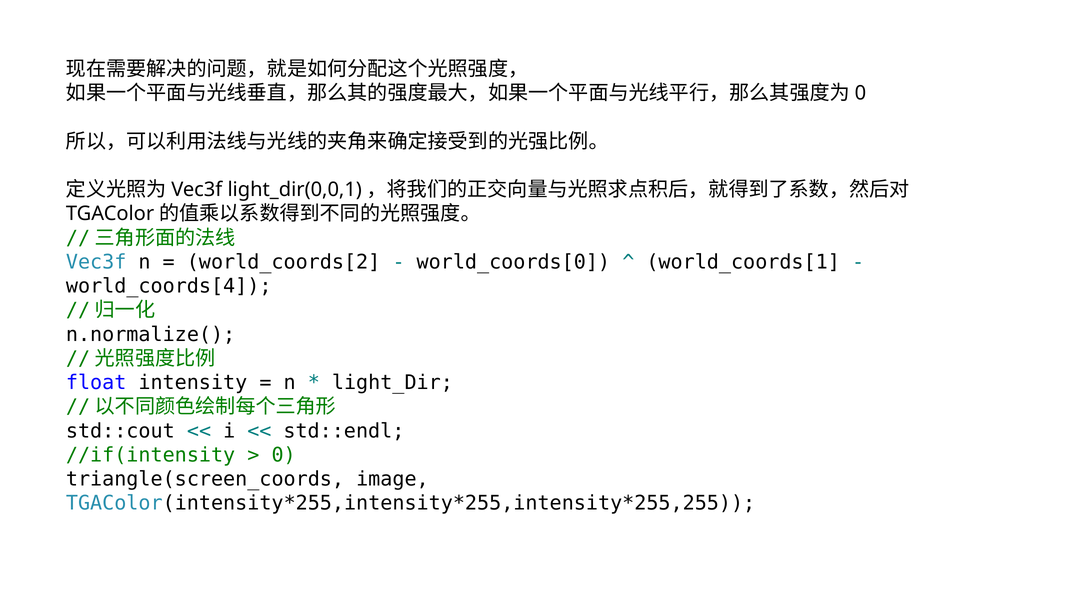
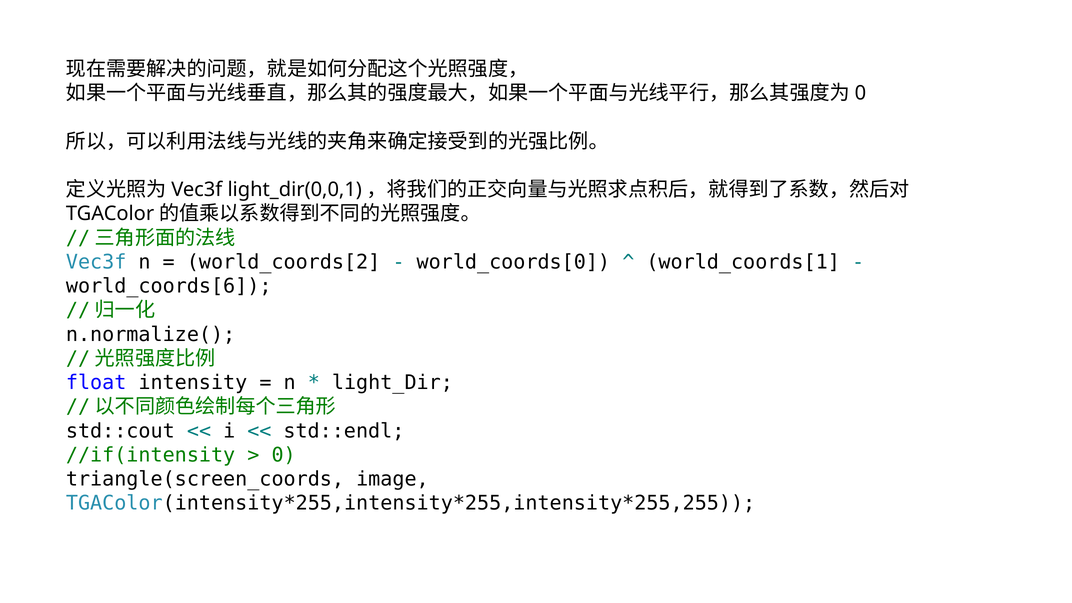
world_coords[4: world_coords[4 -> world_coords[6
